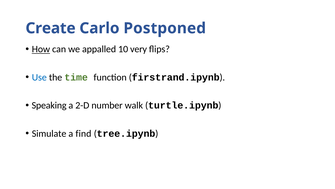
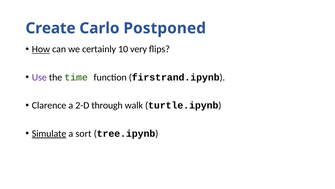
appalled: appalled -> certainly
Use colour: blue -> purple
Speaking: Speaking -> Clarence
number: number -> through
Simulate underline: none -> present
find: find -> sort
